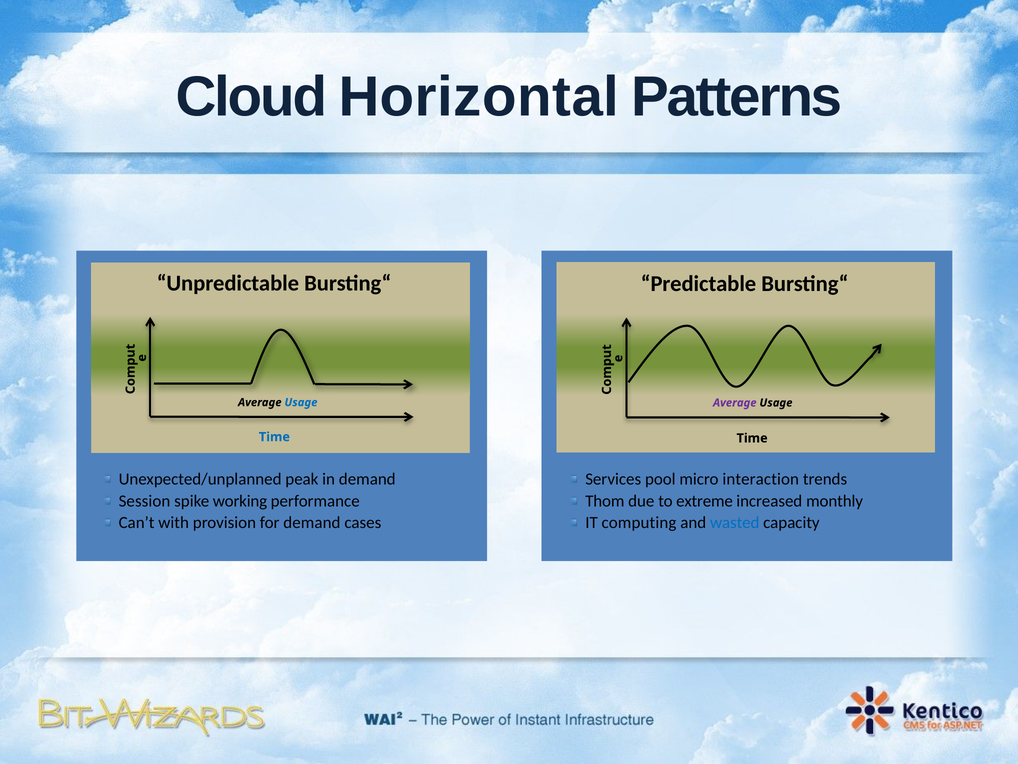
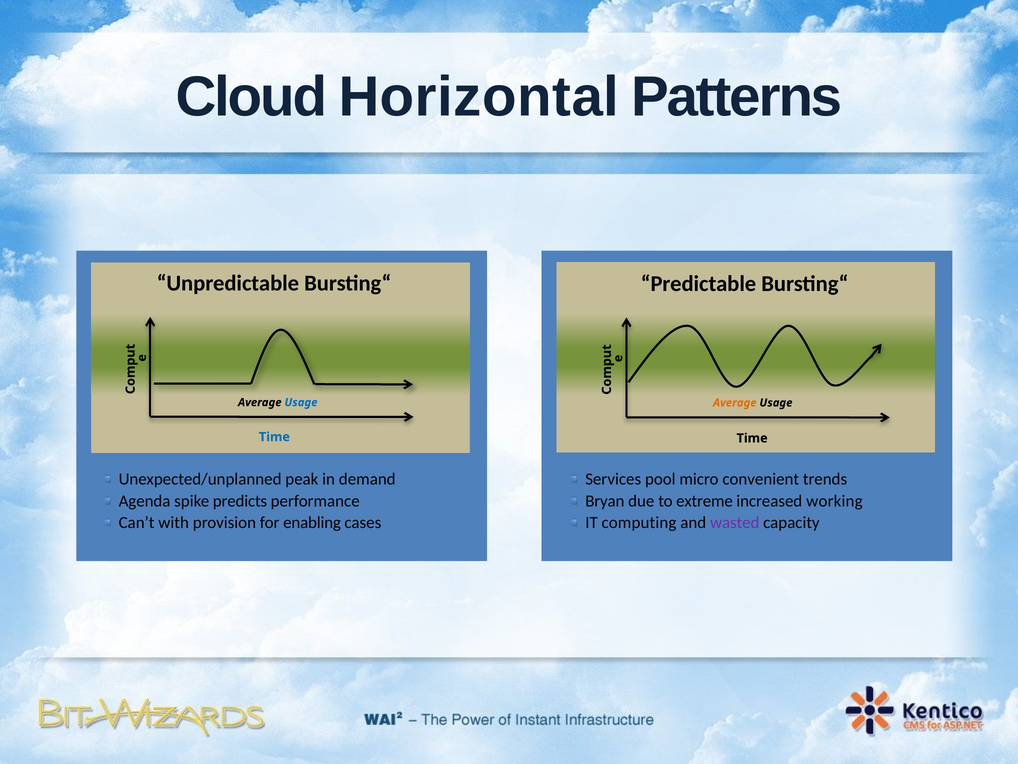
Average at (735, 403) colour: purple -> orange
interaction: interaction -> convenient
Session: Session -> Agenda
working: working -> predicts
Thom: Thom -> Bryan
monthly: monthly -> working
for demand: demand -> enabling
wasted colour: blue -> purple
